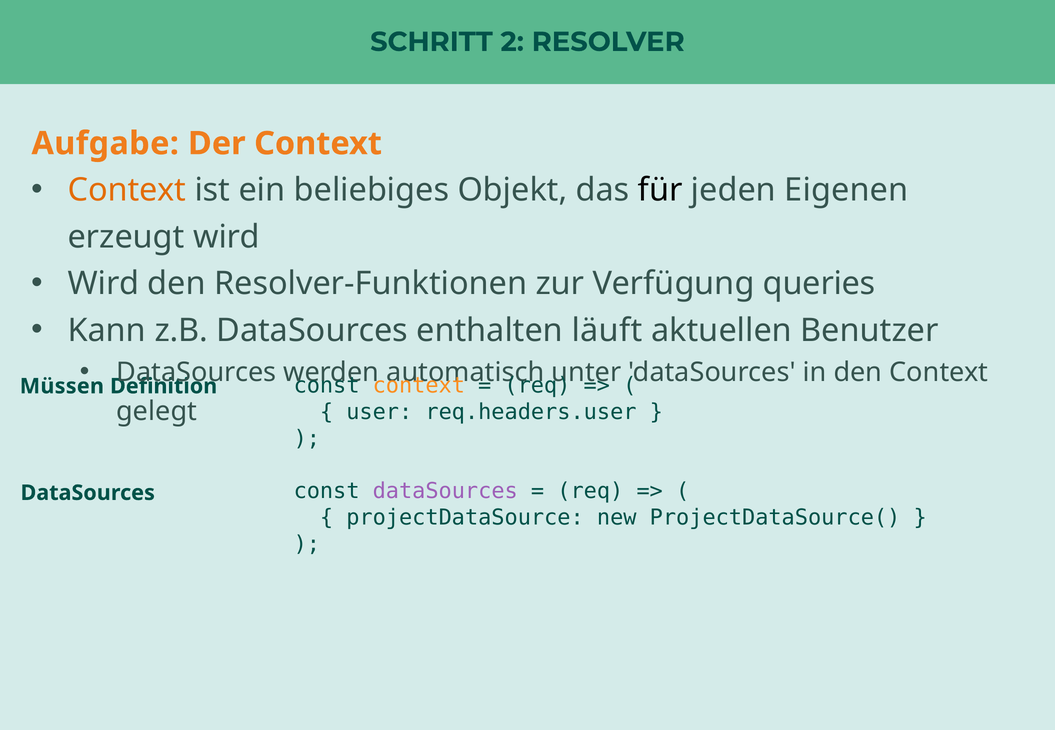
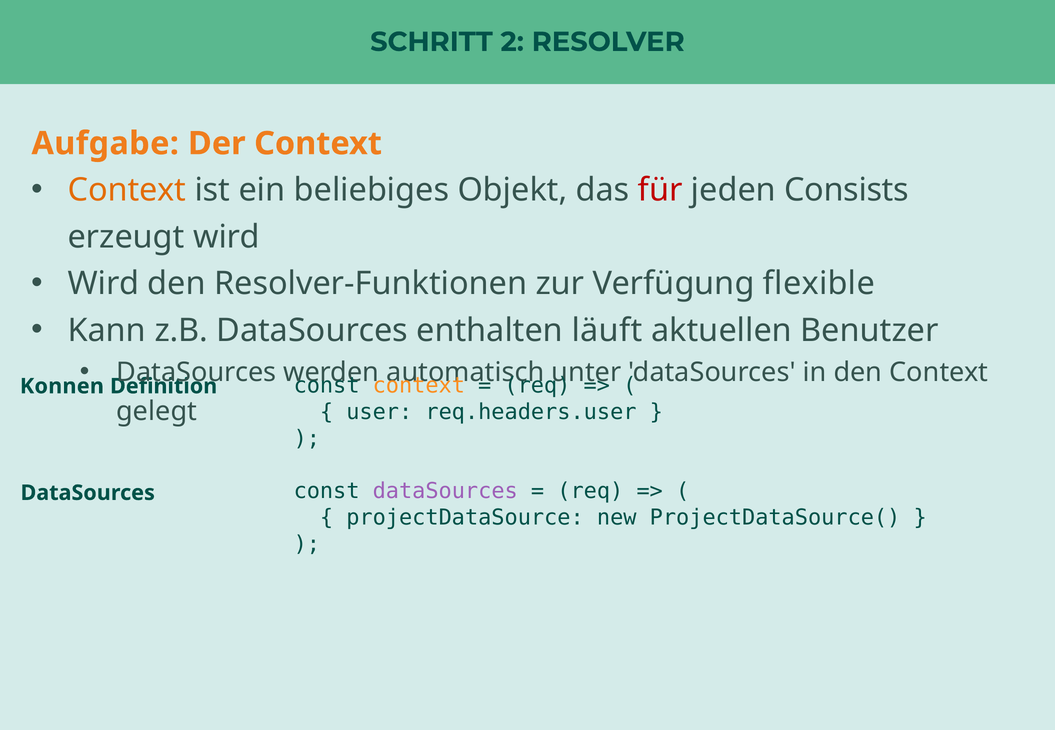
für colour: black -> red
Eigenen: Eigenen -> Consists
queries: queries -> flexible
Müssen: Müssen -> Konnen
